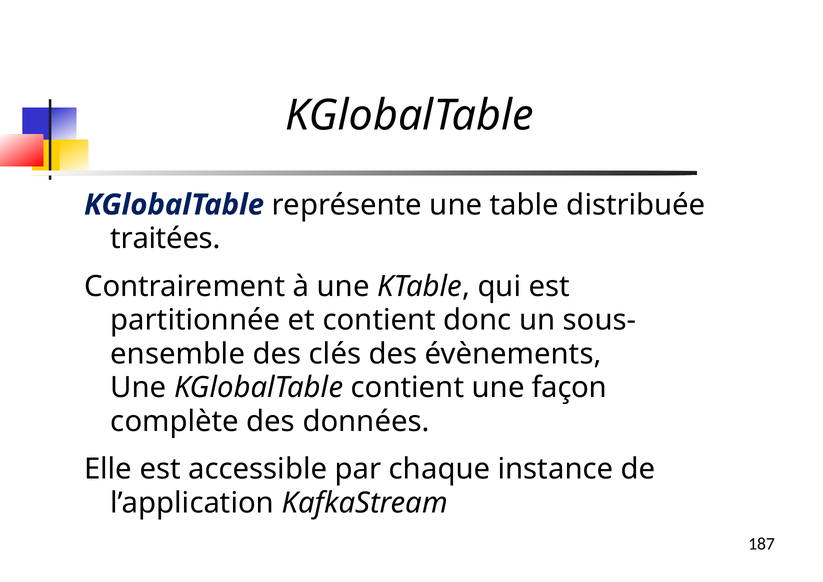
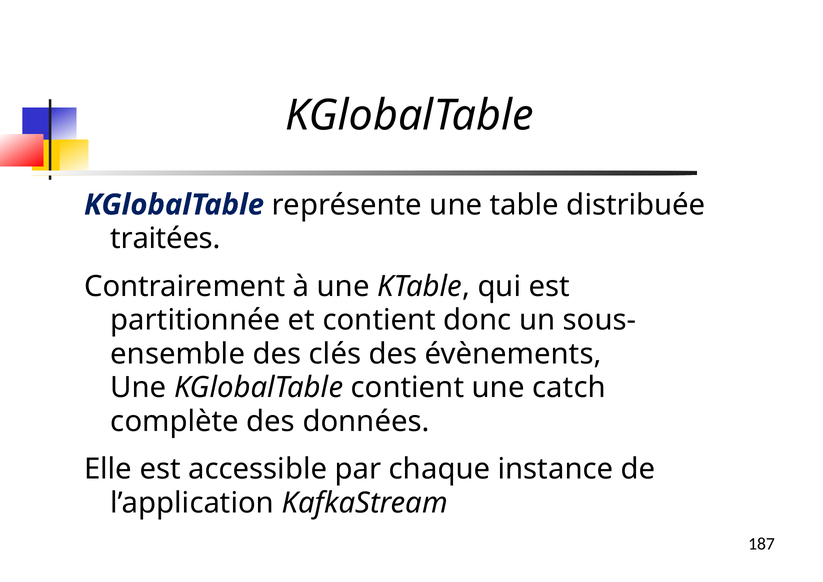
façon: façon -> catch
